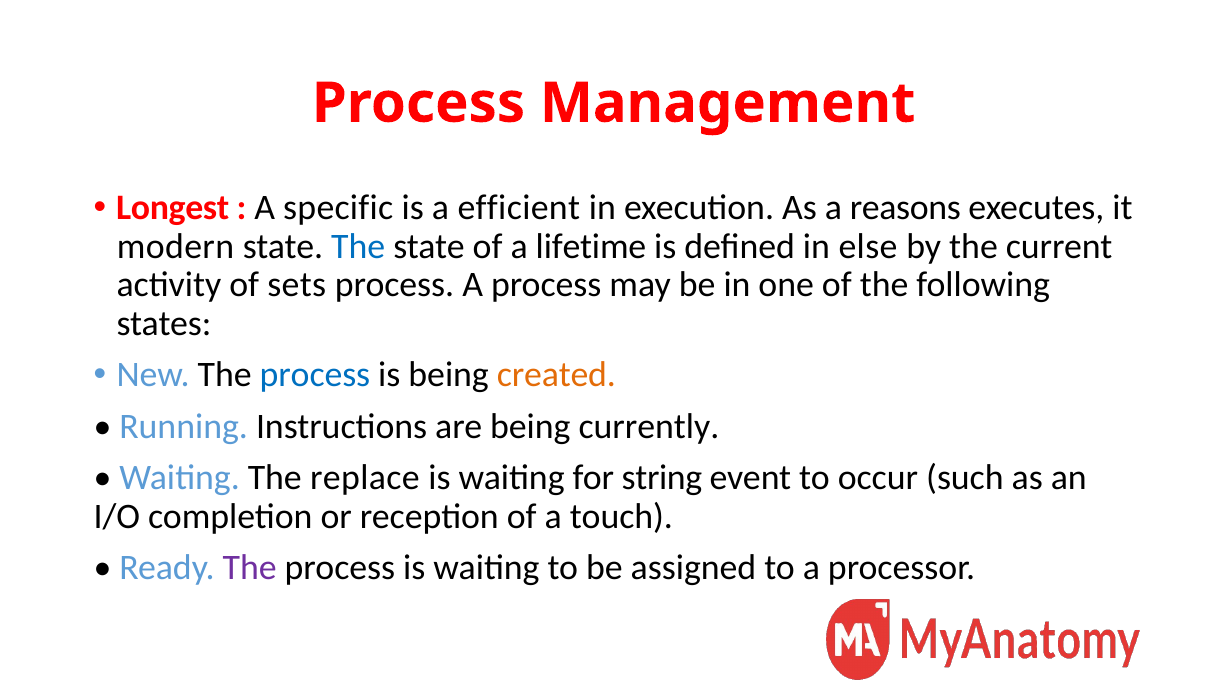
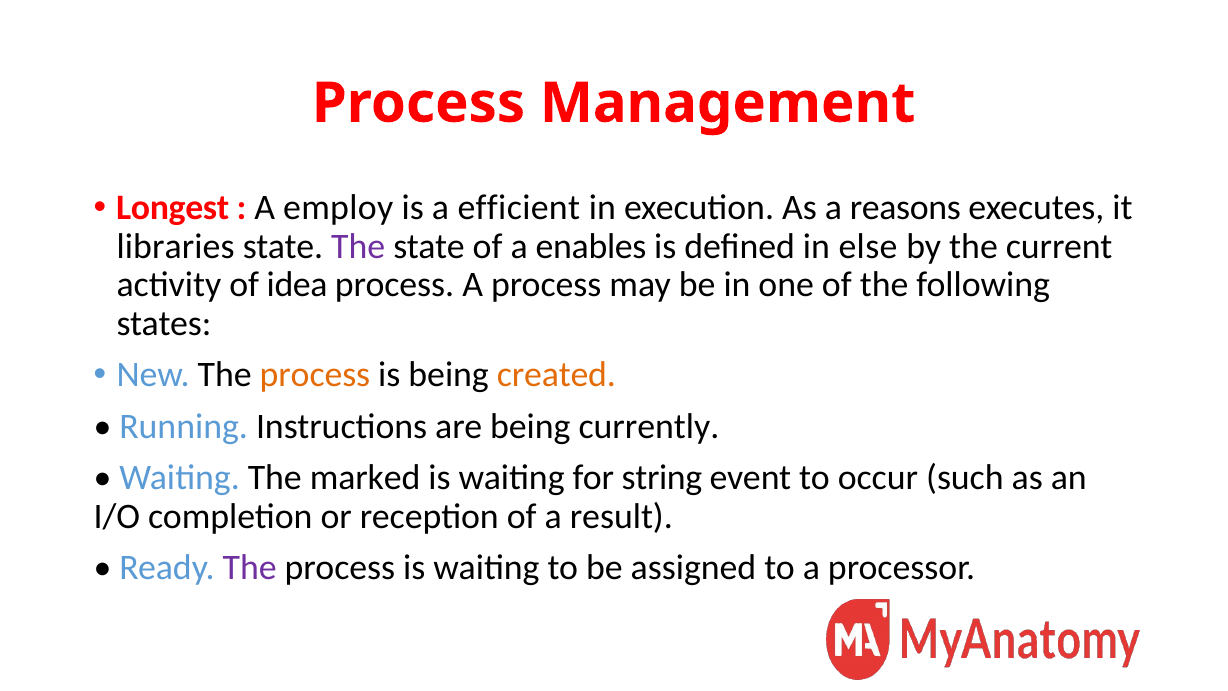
specific: specific -> employ
modern: modern -> libraries
The at (358, 246) colour: blue -> purple
lifetime: lifetime -> enables
sets: sets -> idea
process at (315, 375) colour: blue -> orange
replace: replace -> marked
touch: touch -> result
